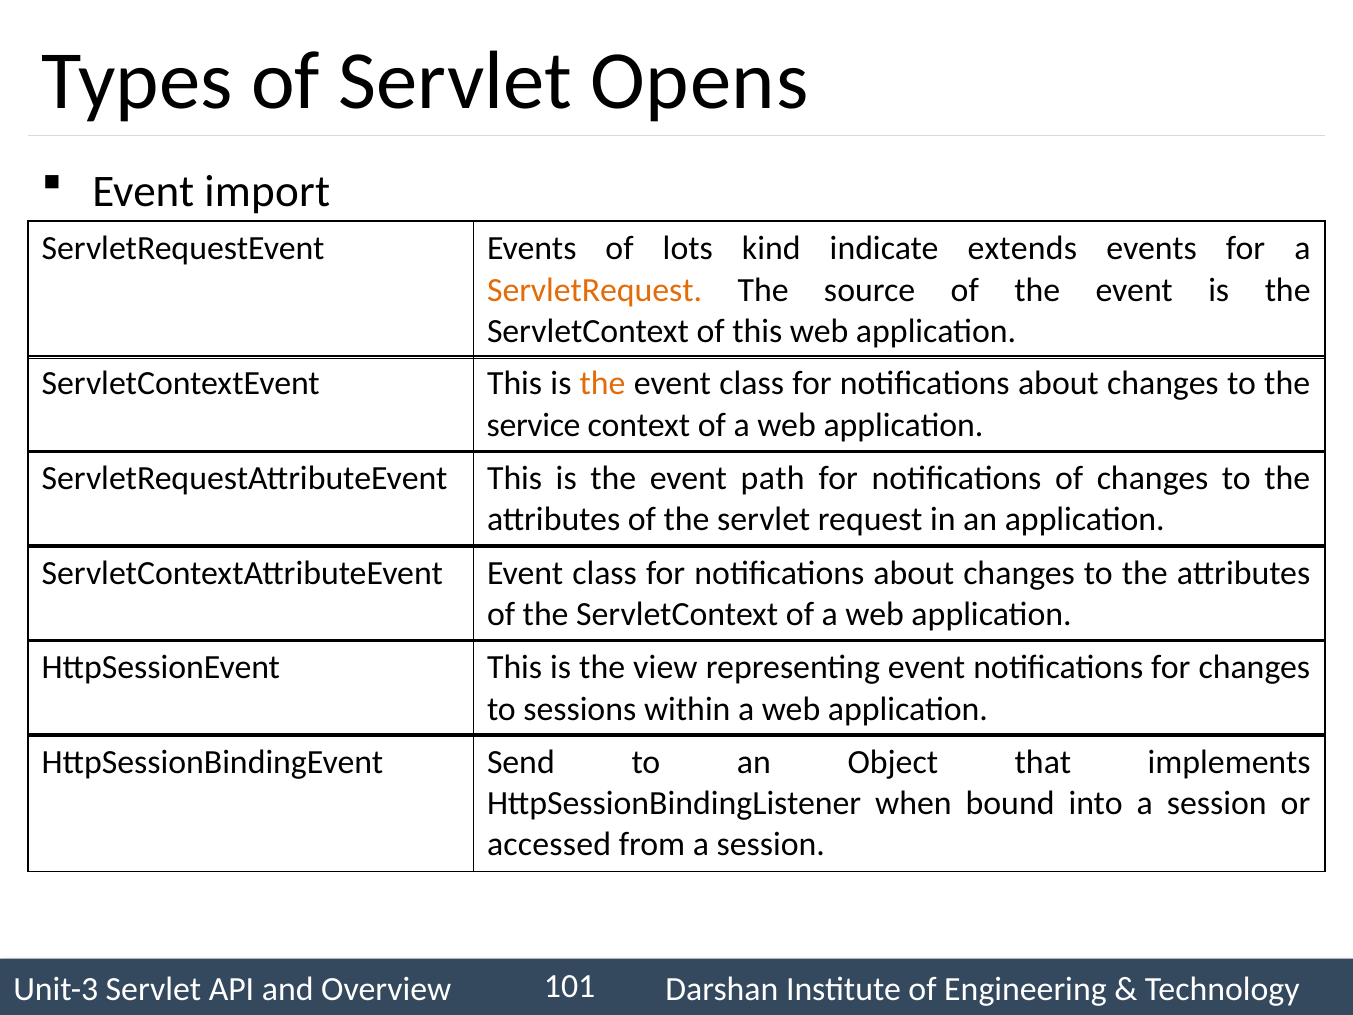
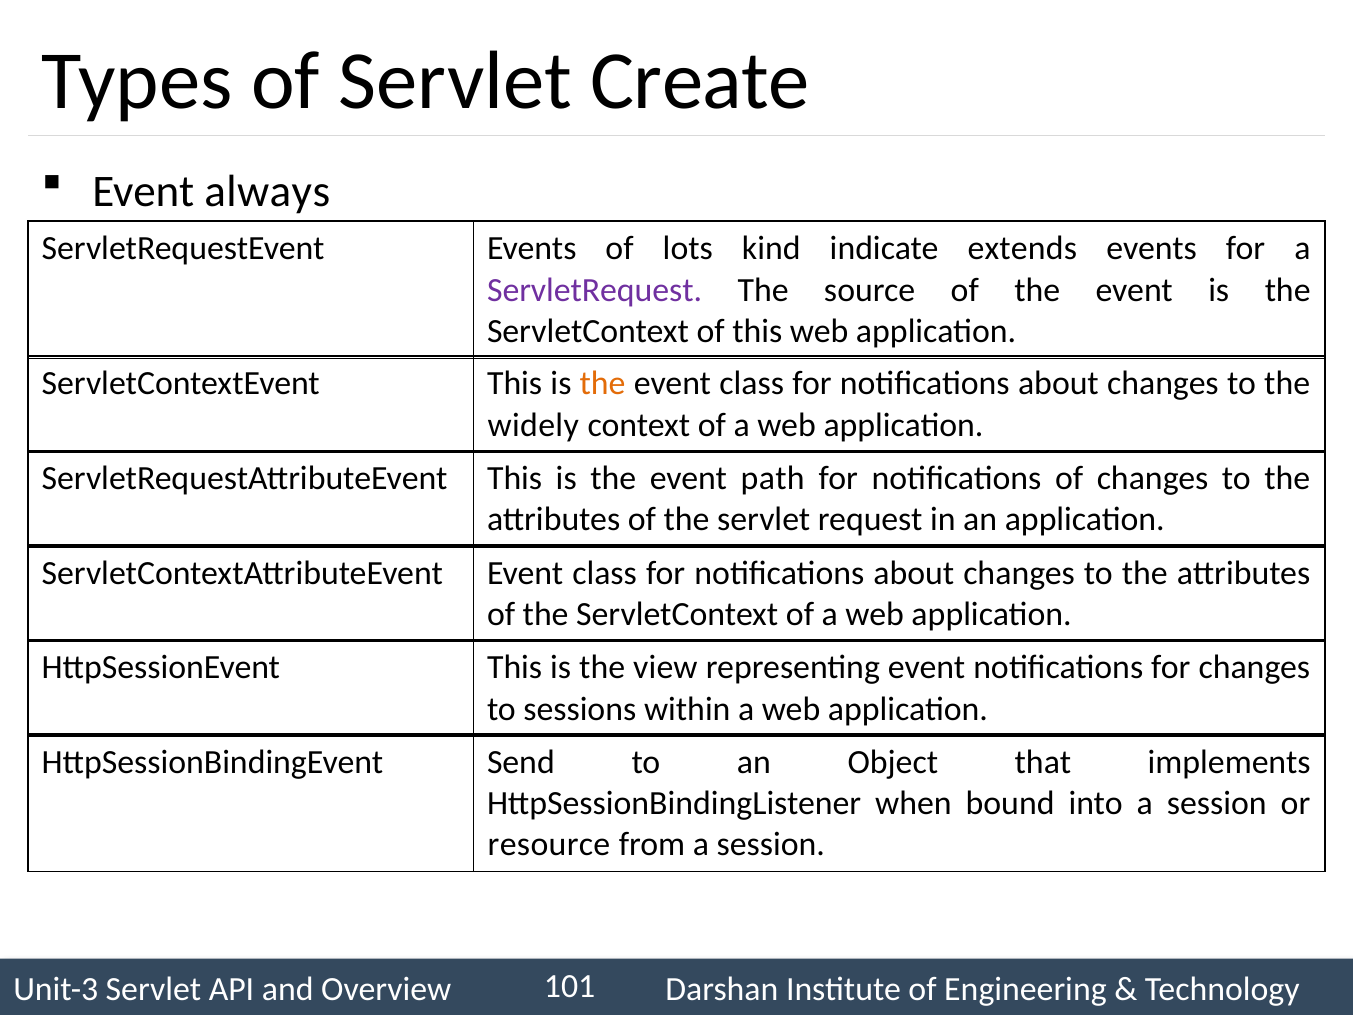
Opens: Opens -> Create
import: import -> always
ServletRequest colour: orange -> purple
service: service -> widely
accessed: accessed -> resource
